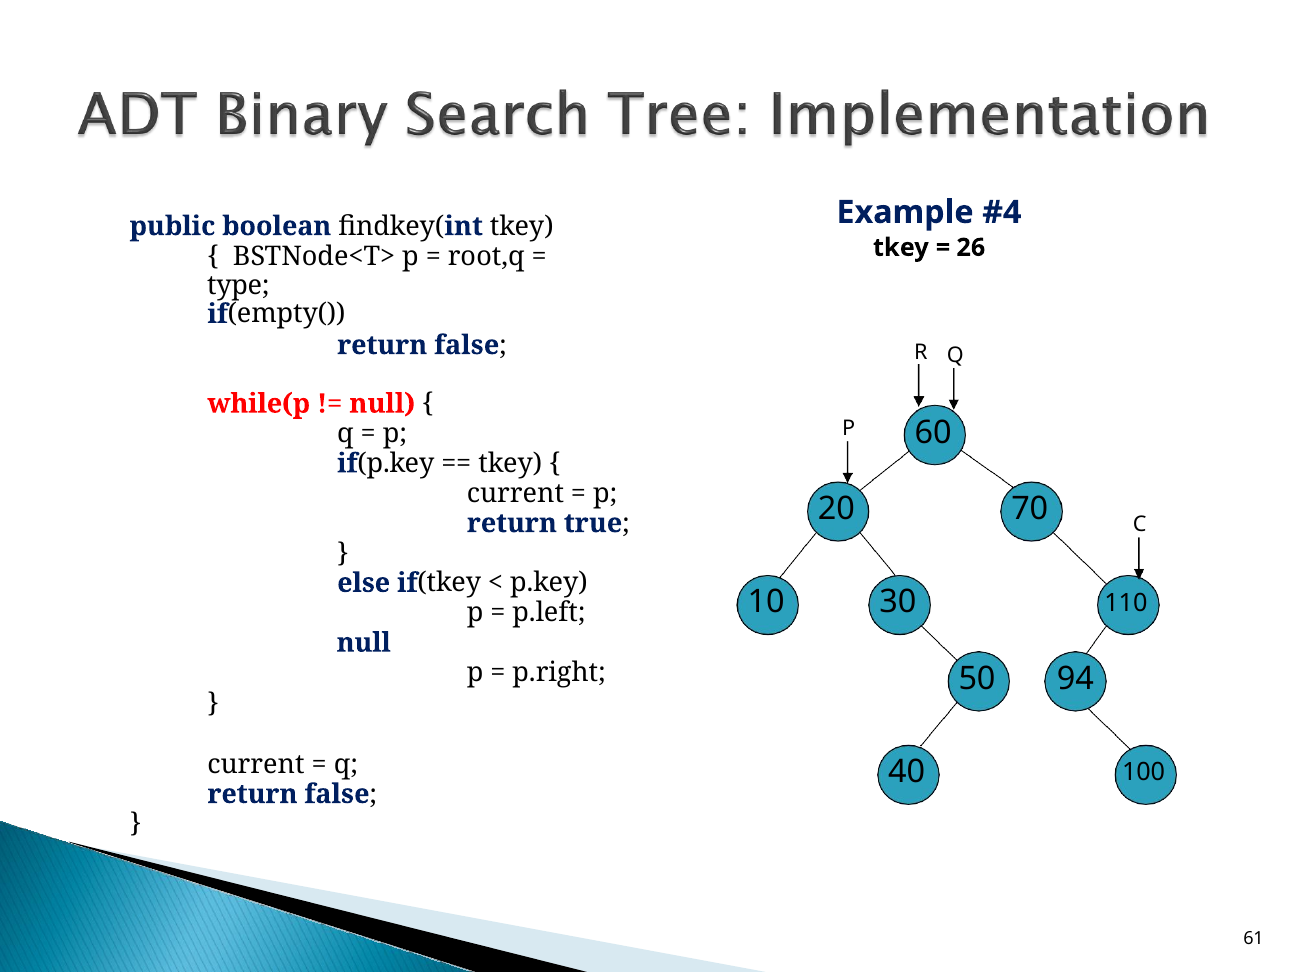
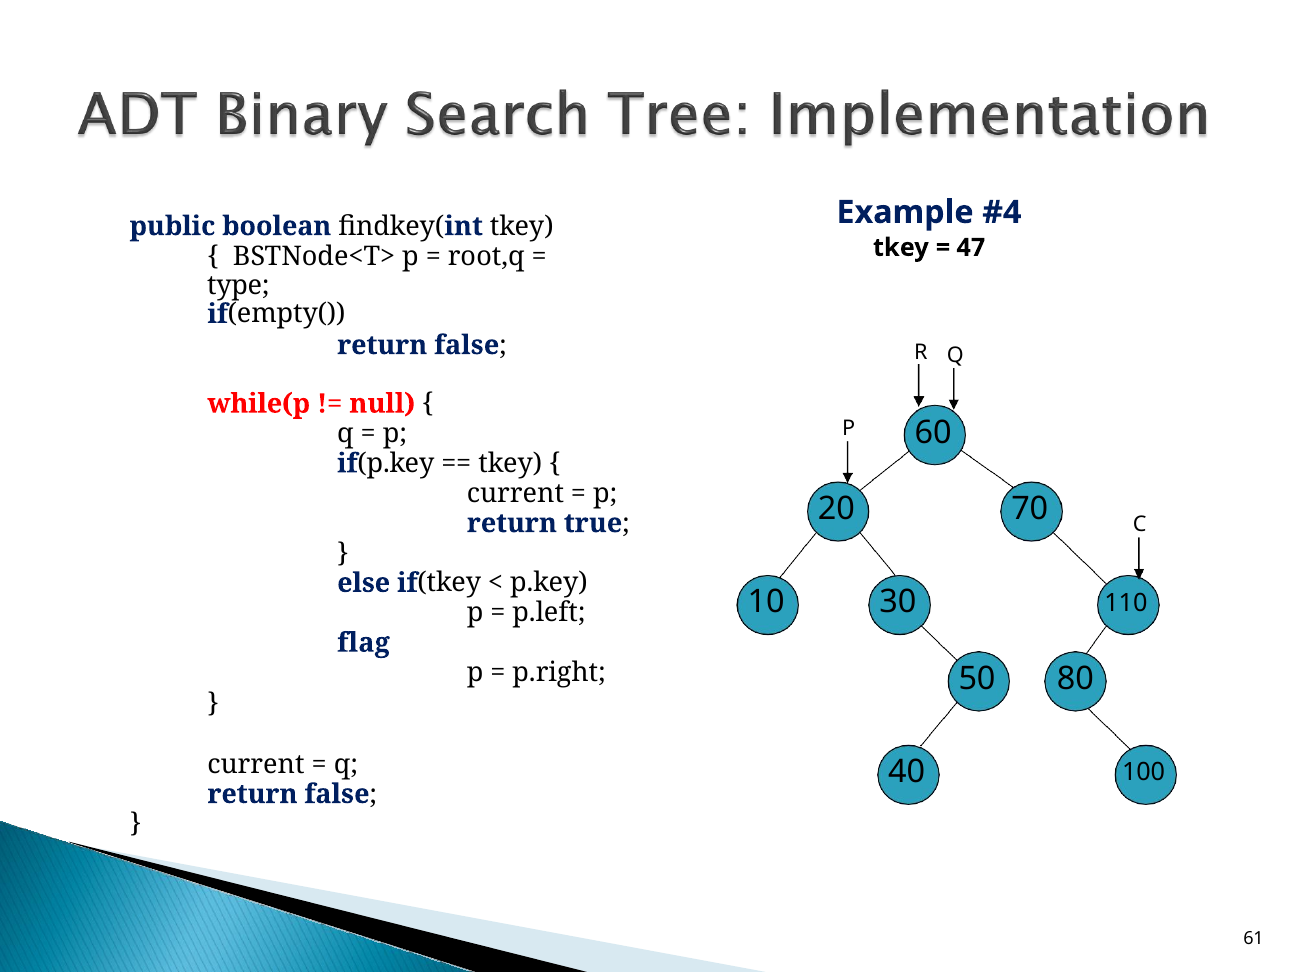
26: 26 -> 47
null at (364, 643): null -> flag
94: 94 -> 80
